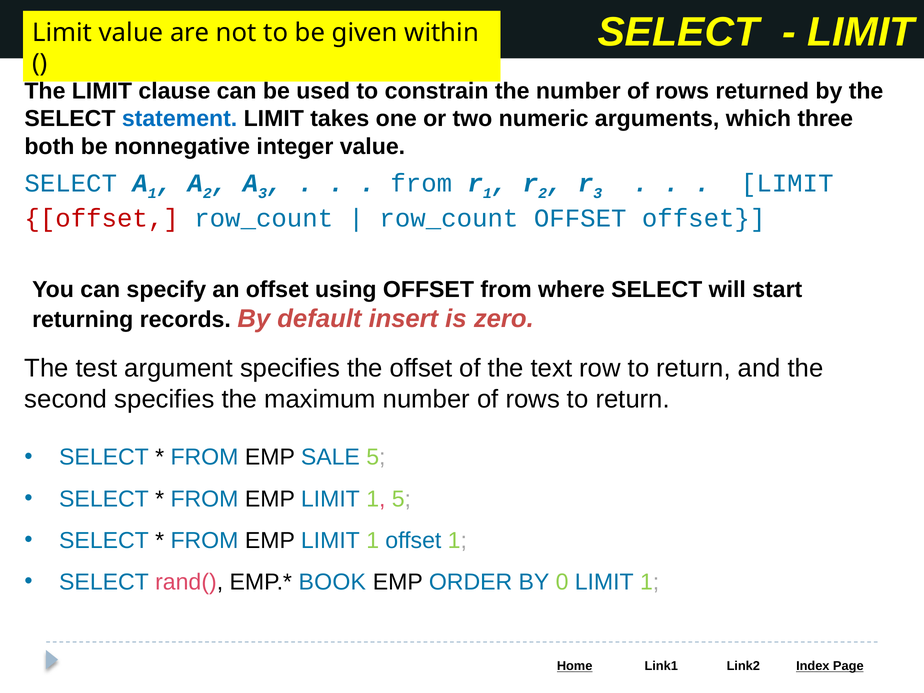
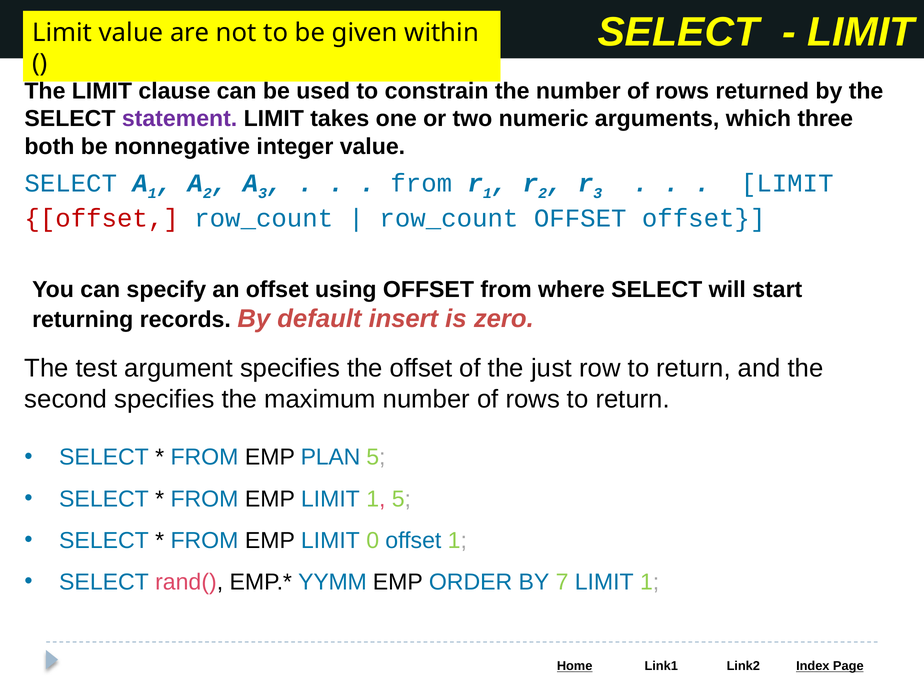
statement colour: blue -> purple
text: text -> just
SALE: SALE -> PLAN
1 at (373, 541): 1 -> 0
BOOK: BOOK -> YYMM
0: 0 -> 7
